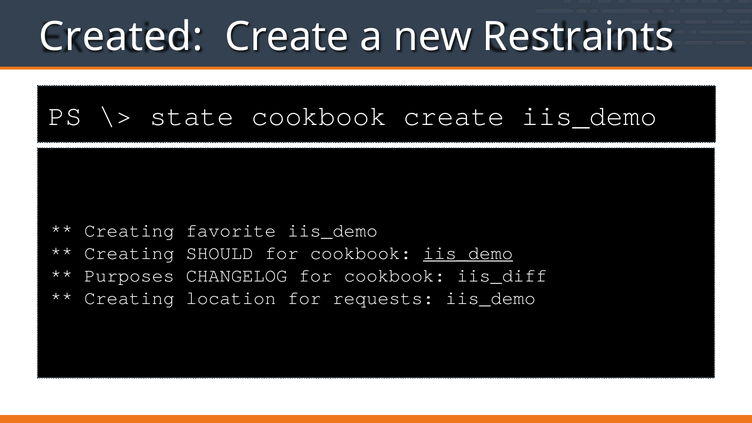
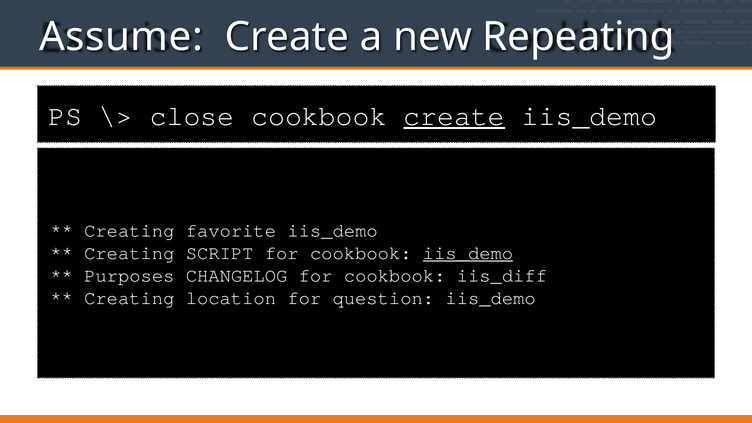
Created: Created -> Assume
Restraints: Restraints -> Repeating
state: state -> close
create at (454, 116) underline: none -> present
SHOULD: SHOULD -> SCRIPT
requests: requests -> question
